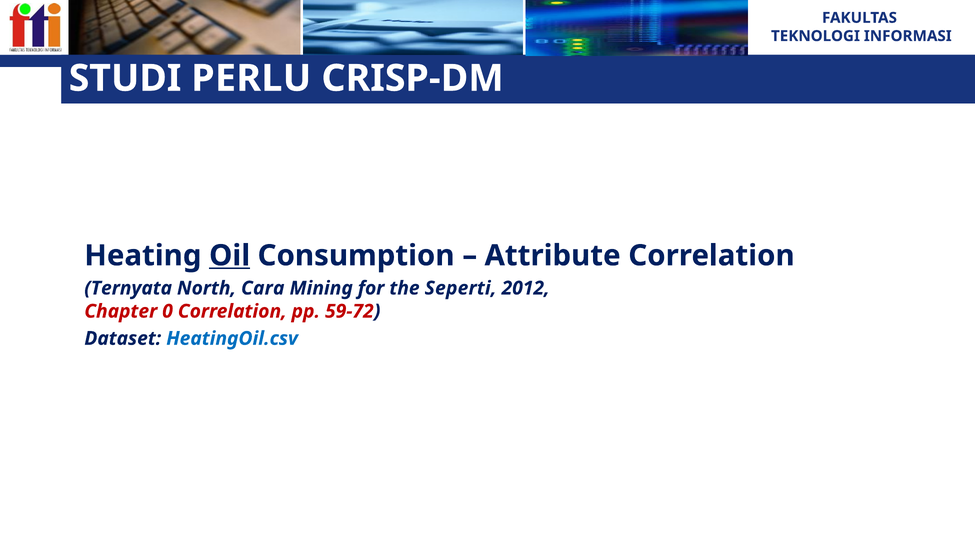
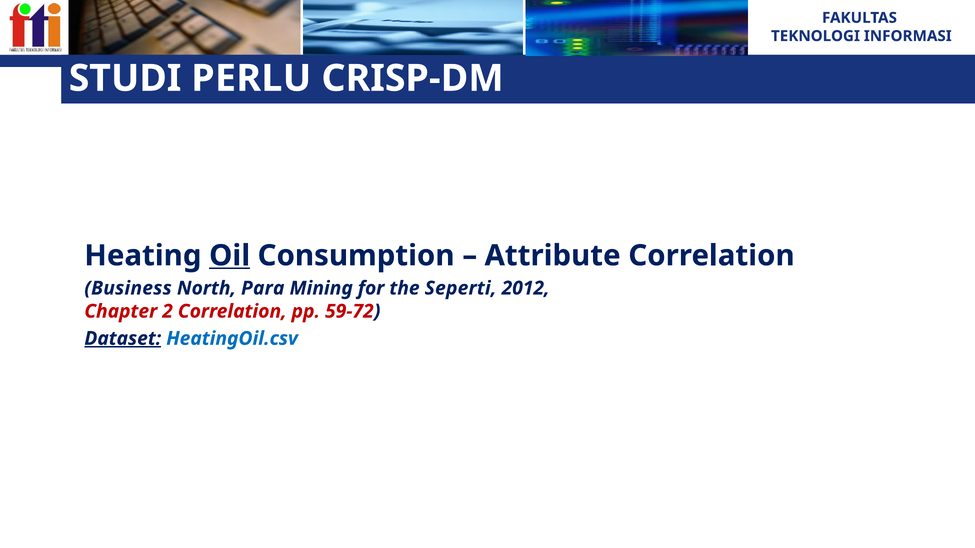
Ternyata: Ternyata -> Business
Cara: Cara -> Para
0: 0 -> 2
Dataset underline: none -> present
